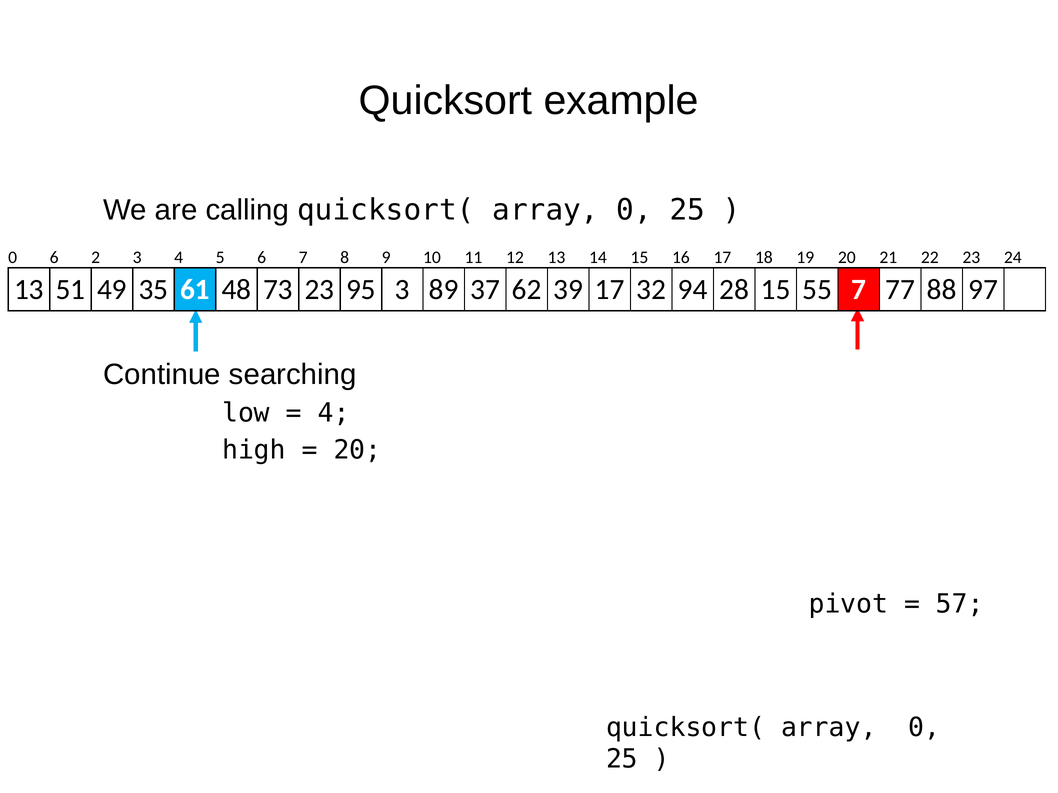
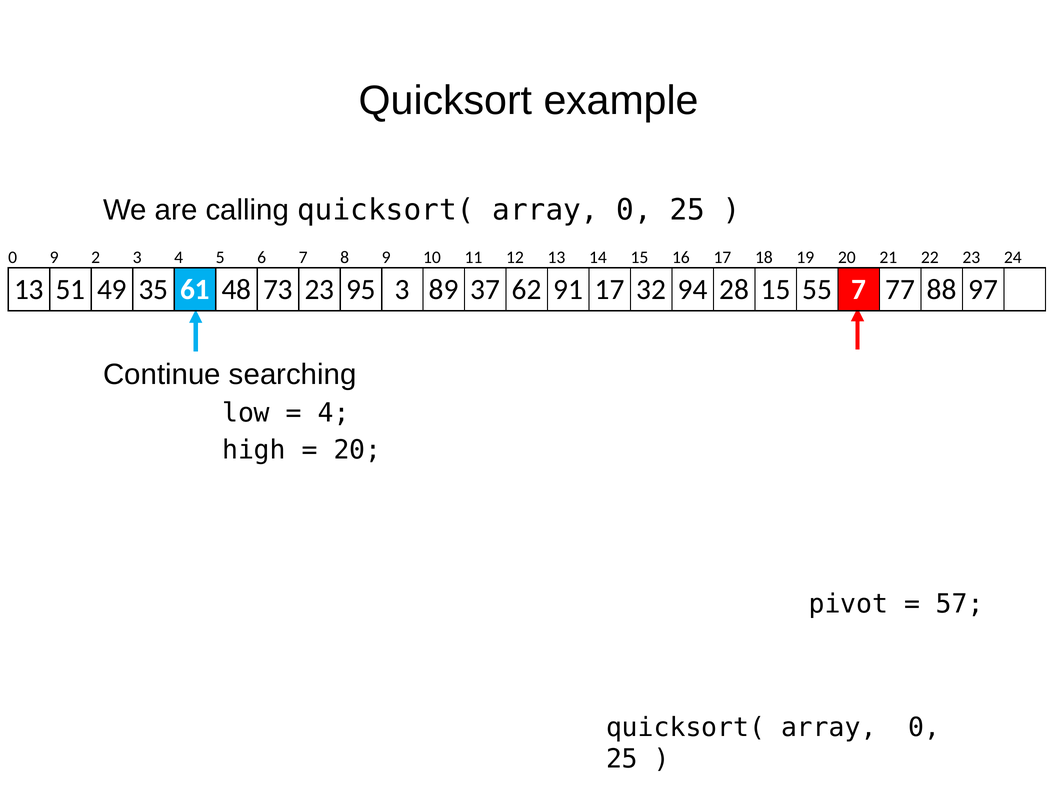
0 6: 6 -> 9
39: 39 -> 91
